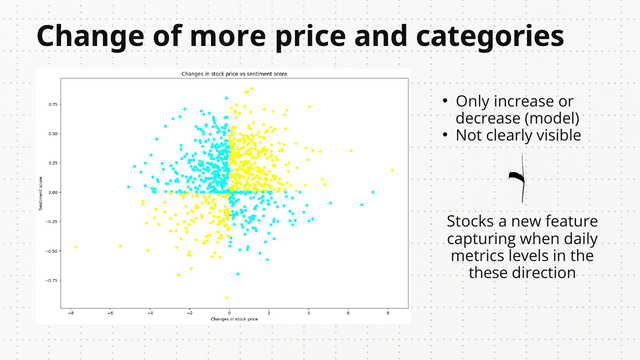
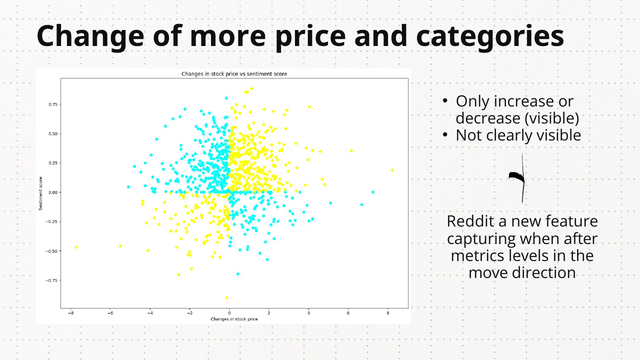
decrease model: model -> visible
Stocks: Stocks -> Reddit
daily: daily -> after
these: these -> move
